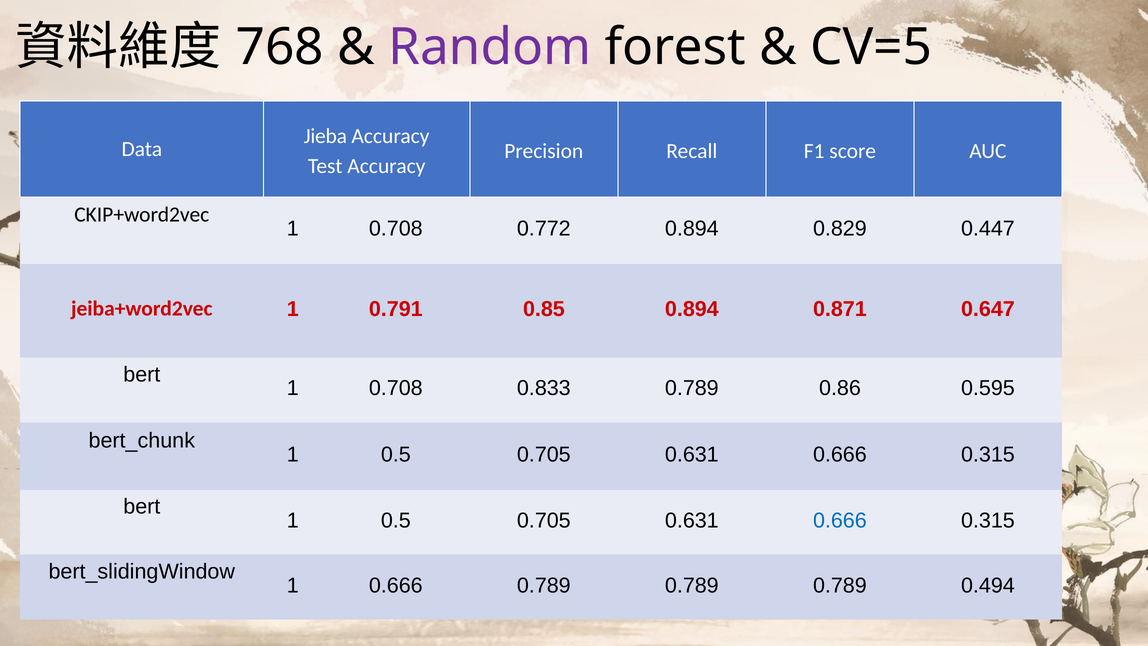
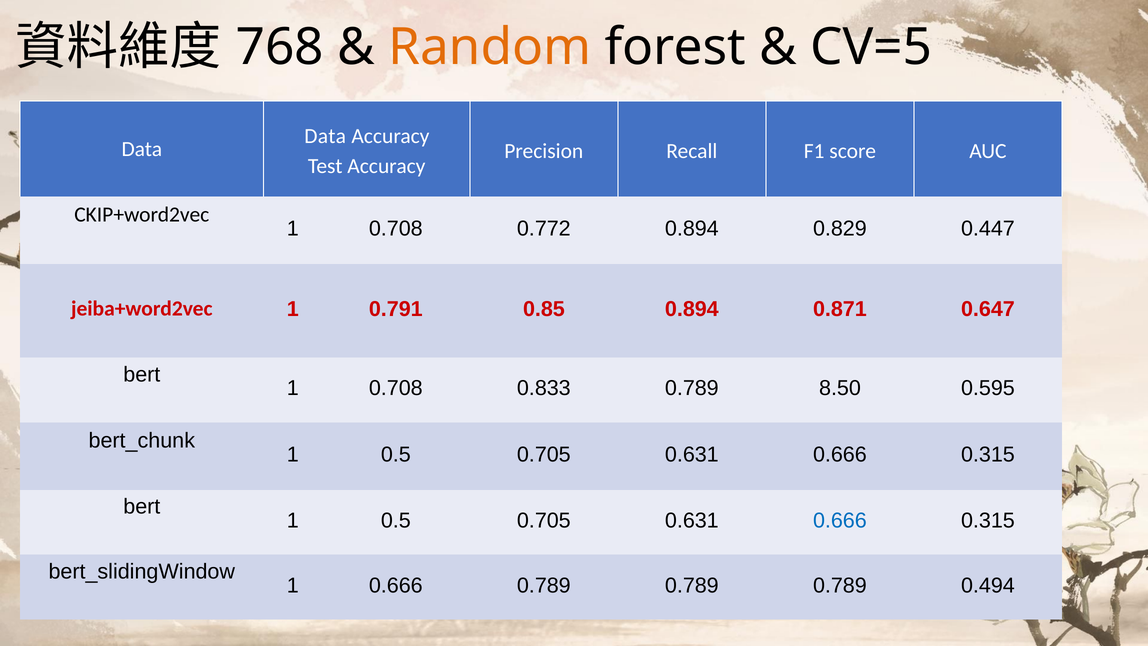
Random colour: purple -> orange
Jieba at (325, 136): Jieba -> Data
0.86: 0.86 -> 8.50
